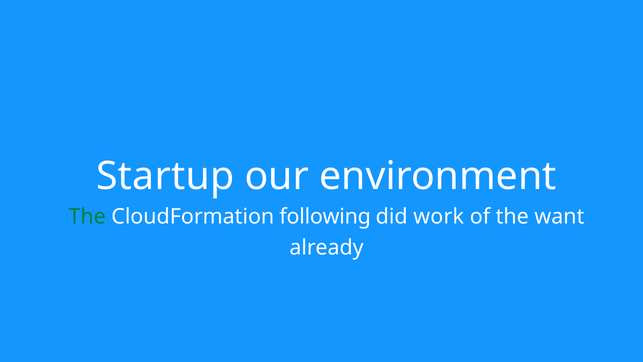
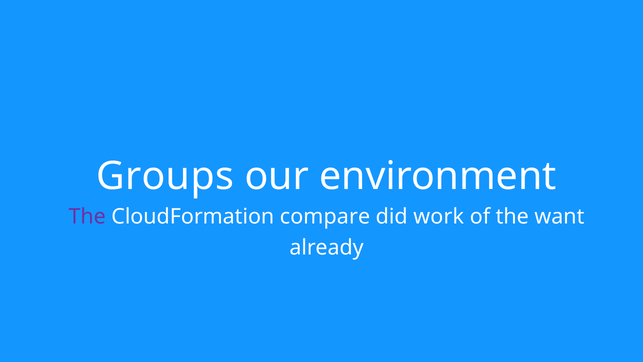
Startup: Startup -> Groups
The at (87, 216) colour: green -> purple
following: following -> compare
